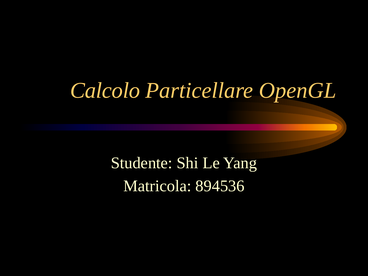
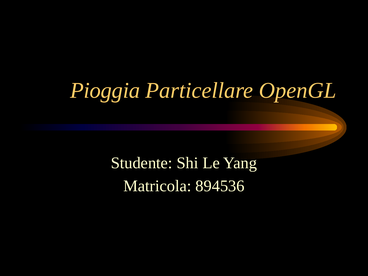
Calcolo: Calcolo -> Pioggia
